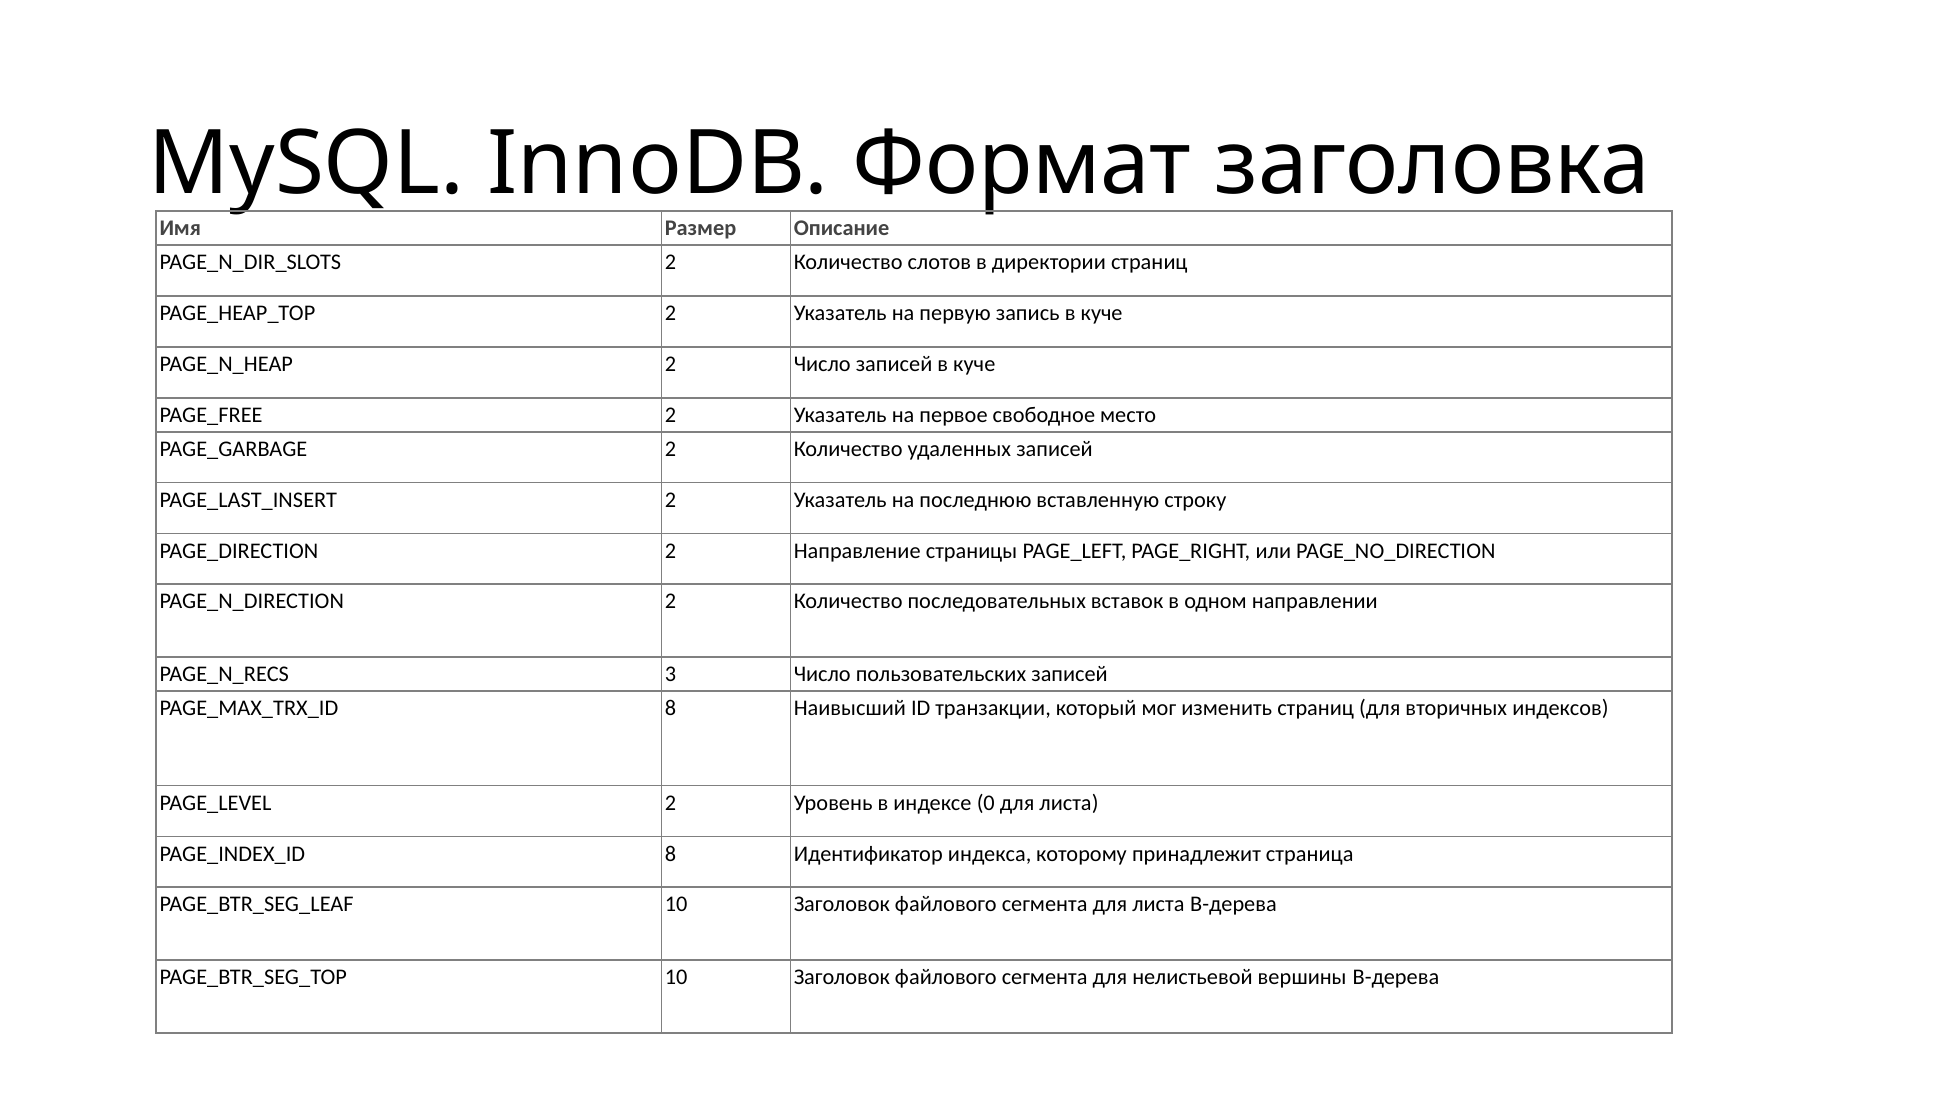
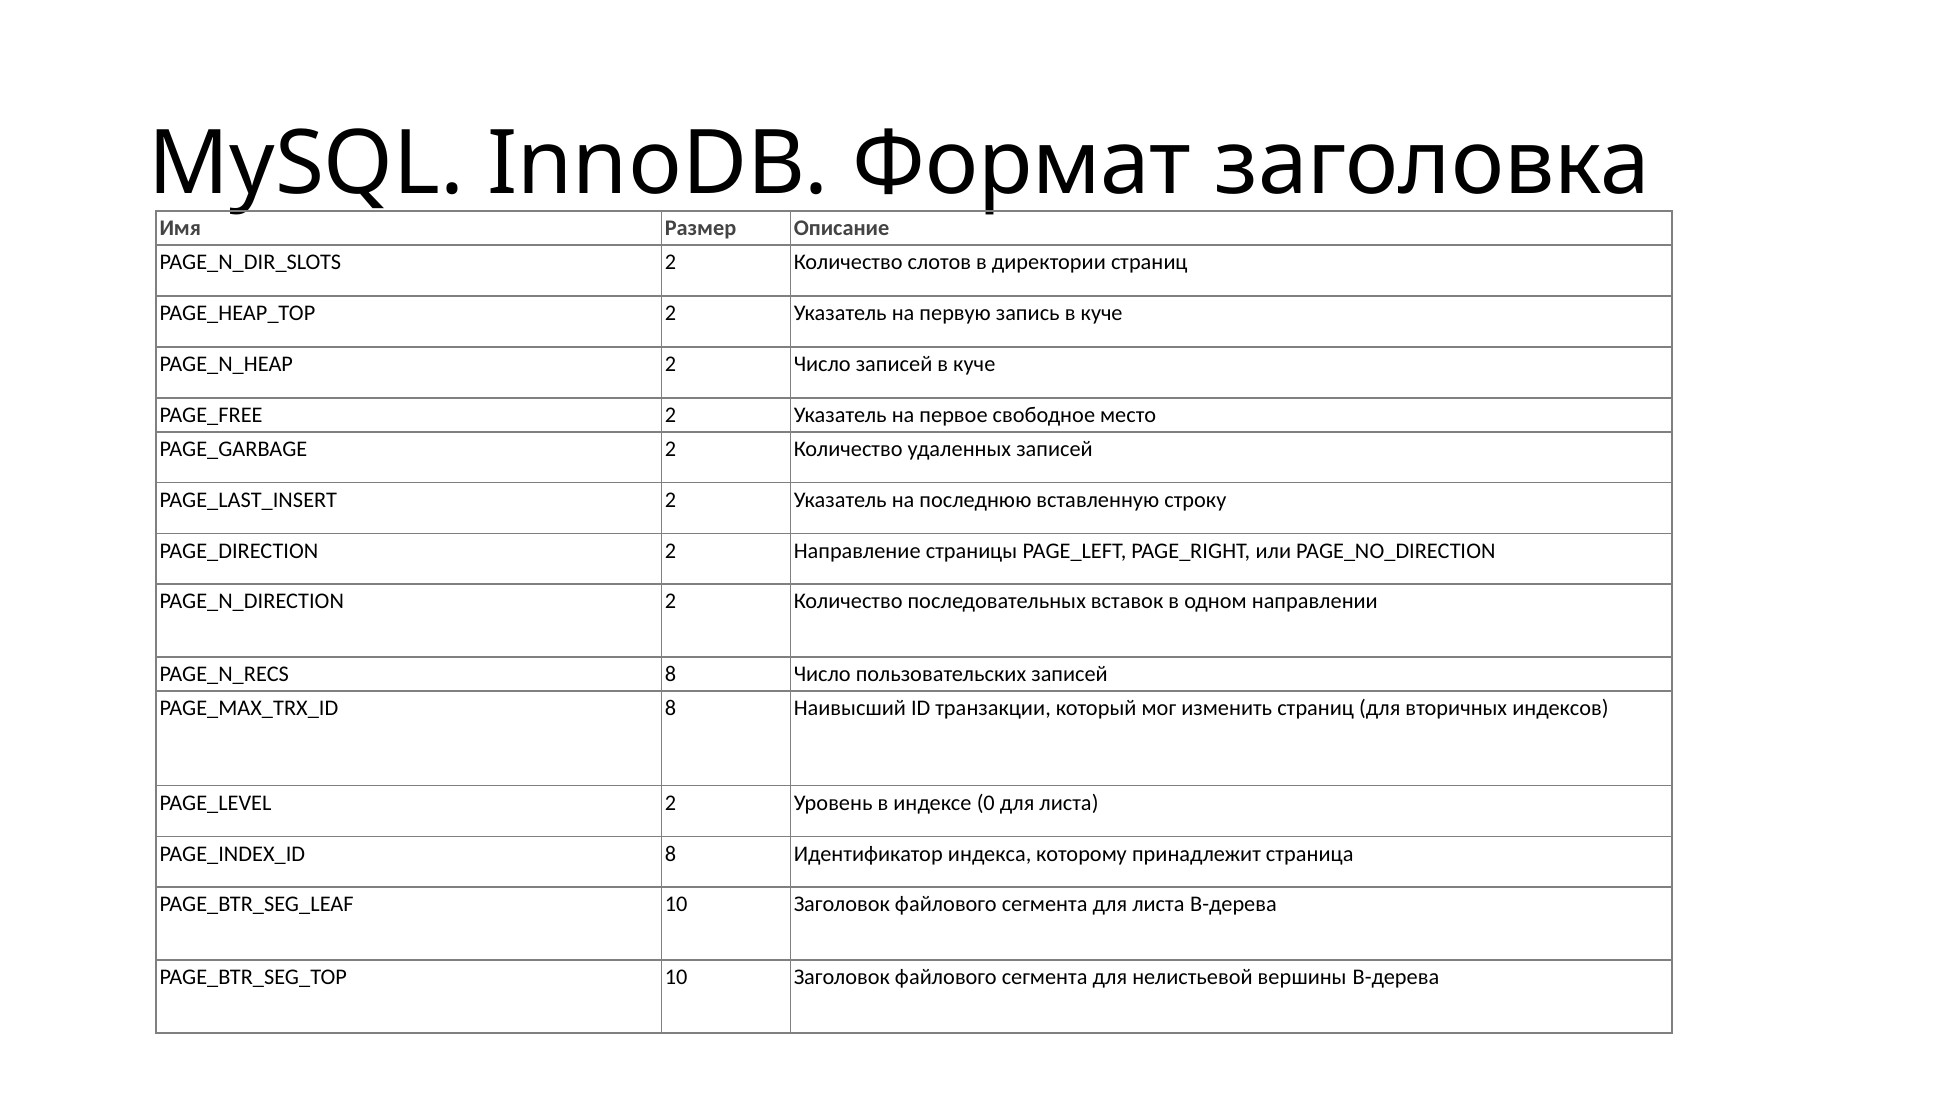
3 at (671, 674): 3 -> 8
